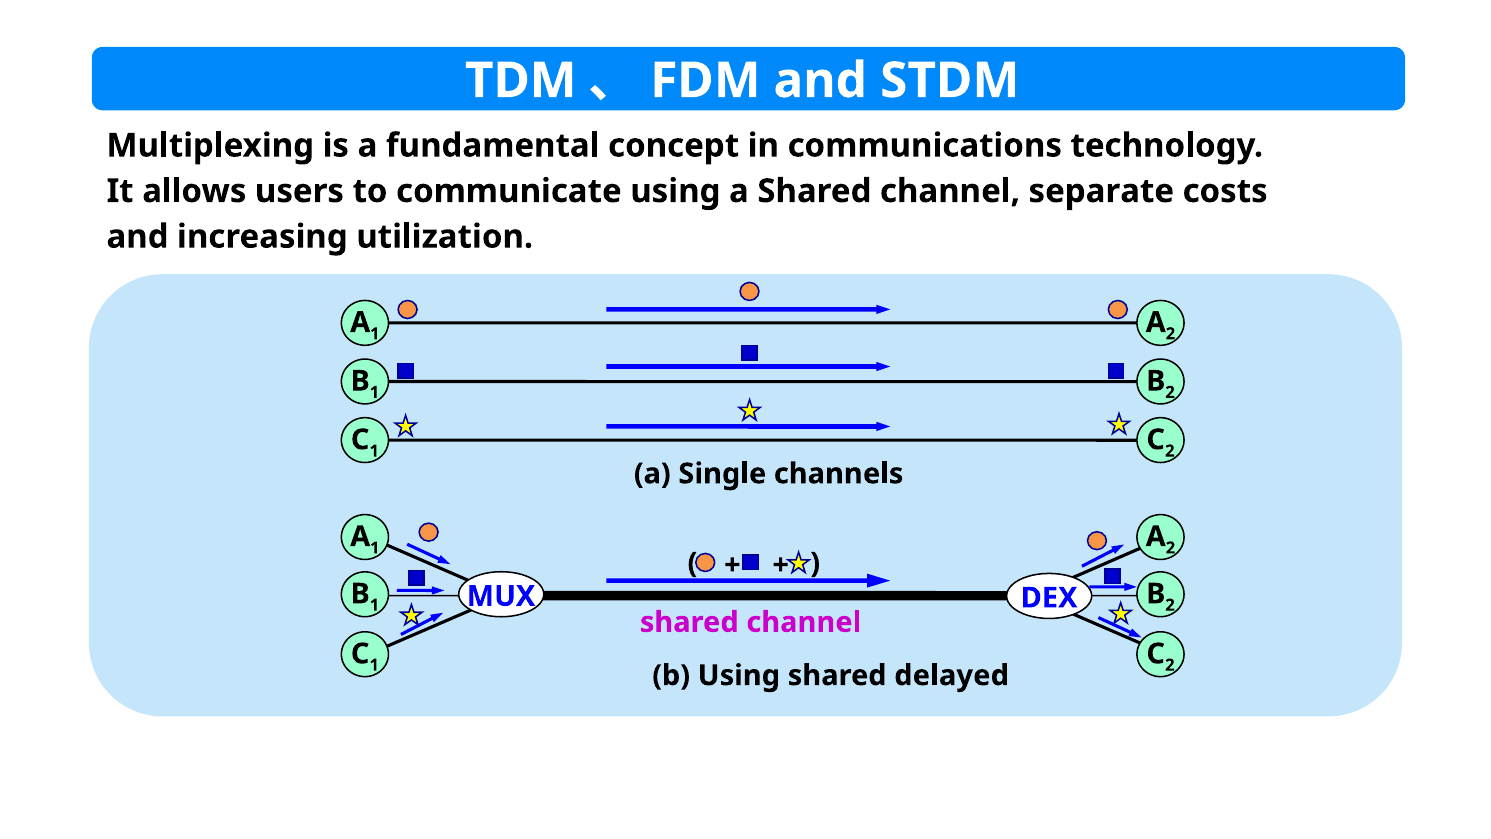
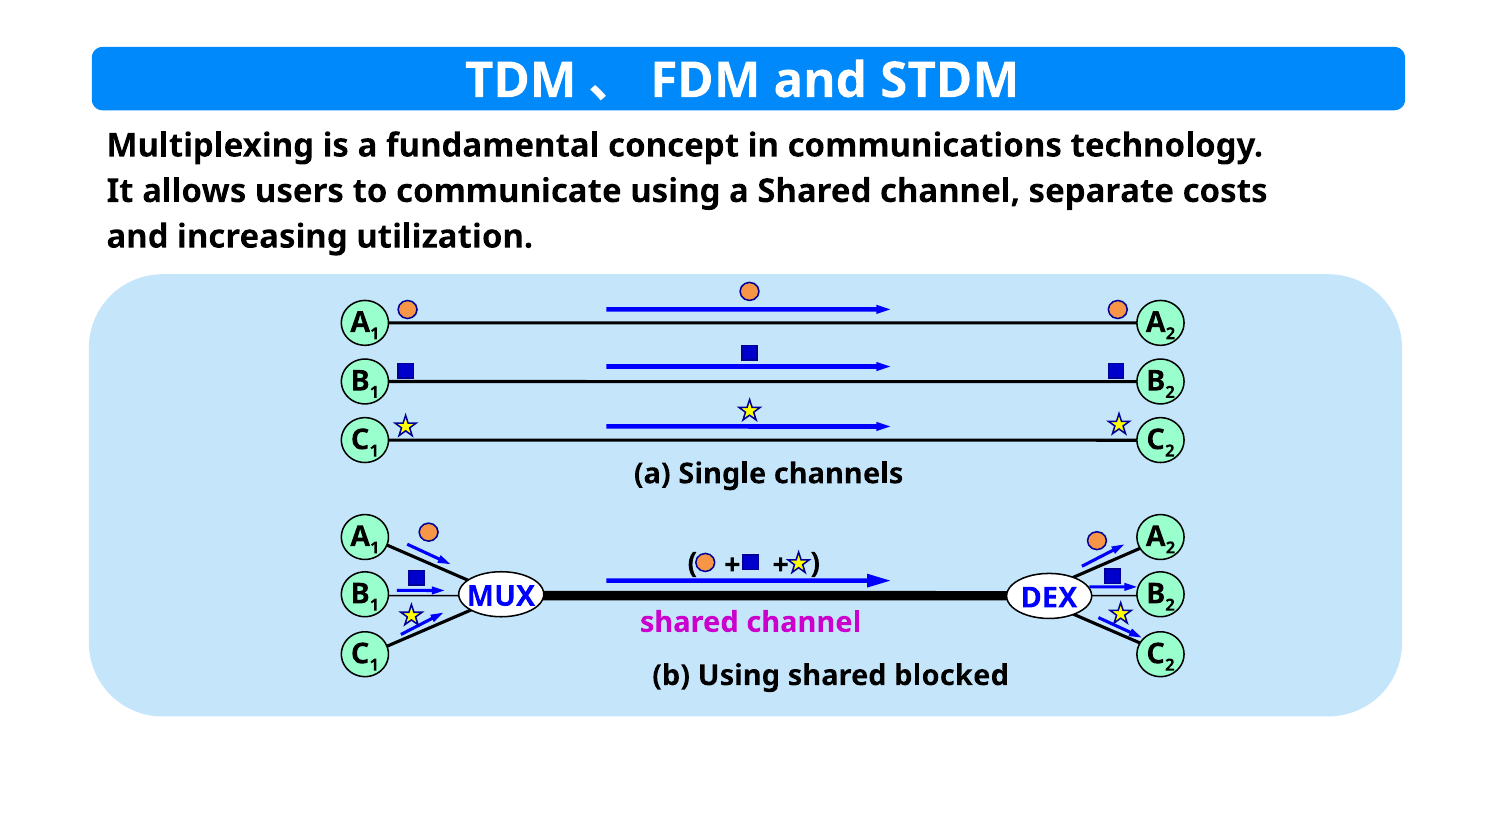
delayed: delayed -> blocked
